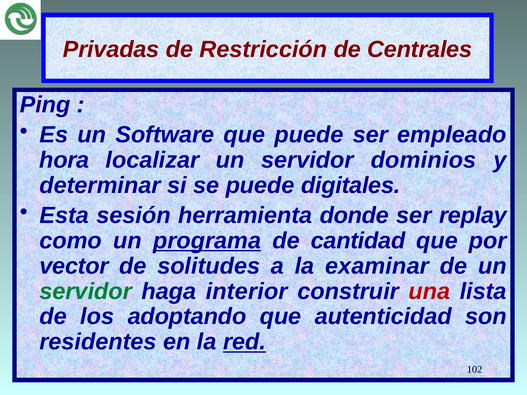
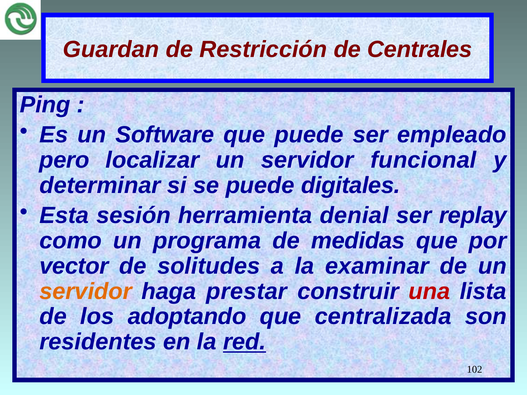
Privadas: Privadas -> Guardan
hora: hora -> pero
dominios: dominios -> funcional
donde: donde -> denial
programa underline: present -> none
cantidad: cantidad -> medidas
servidor at (86, 291) colour: green -> orange
interior: interior -> prestar
autenticidad: autenticidad -> centralizada
